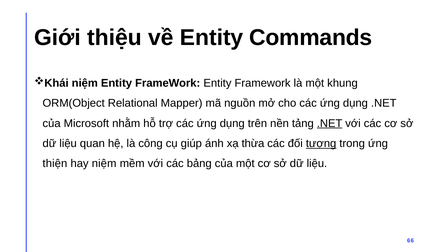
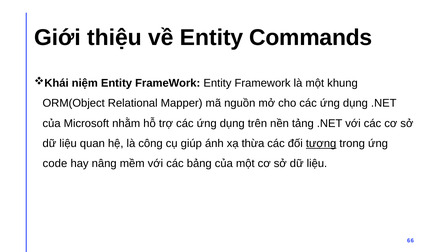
.NET at (330, 123) underline: present -> none
thiện: thiện -> code
hay niệm: niệm -> nâng
